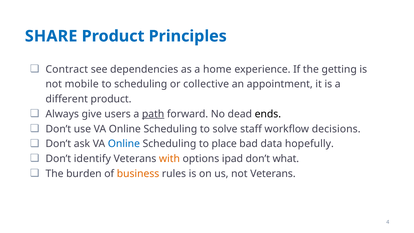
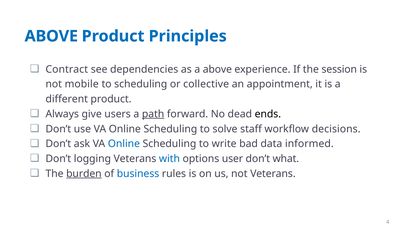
SHARE at (51, 36): SHARE -> ABOVE
a home: home -> above
getting: getting -> session
place: place -> write
hopefully: hopefully -> informed
identify: identify -> logging
with colour: orange -> blue
ipad: ipad -> user
burden underline: none -> present
business colour: orange -> blue
